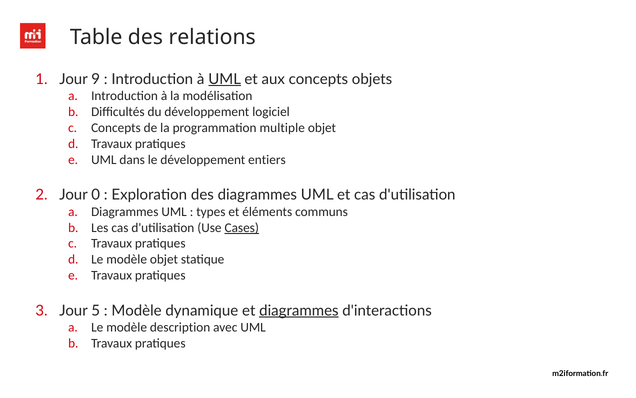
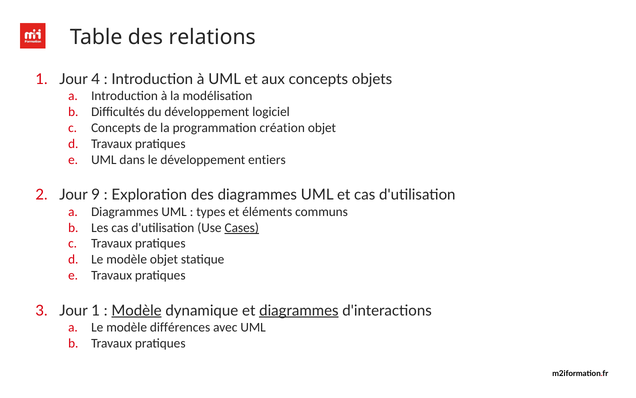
9: 9 -> 4
UML at (225, 79) underline: present -> none
multiple: multiple -> création
0: 0 -> 9
Jour 5: 5 -> 1
Modèle at (137, 310) underline: none -> present
description: description -> différences
